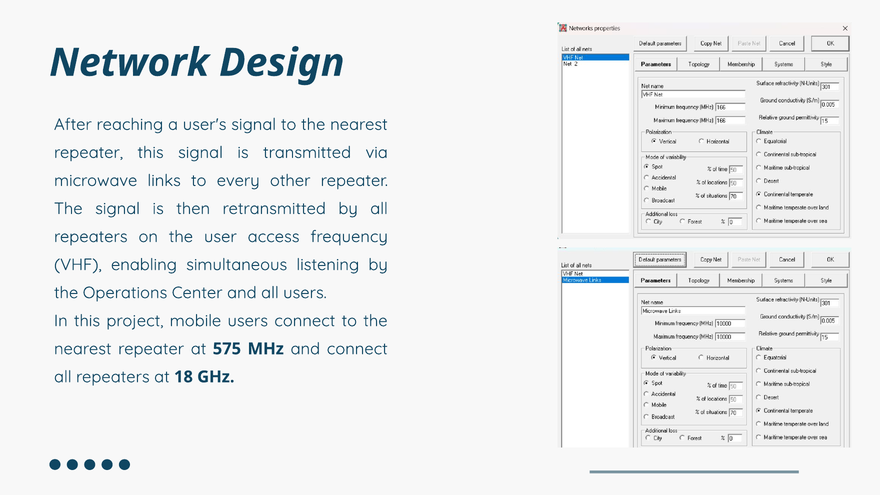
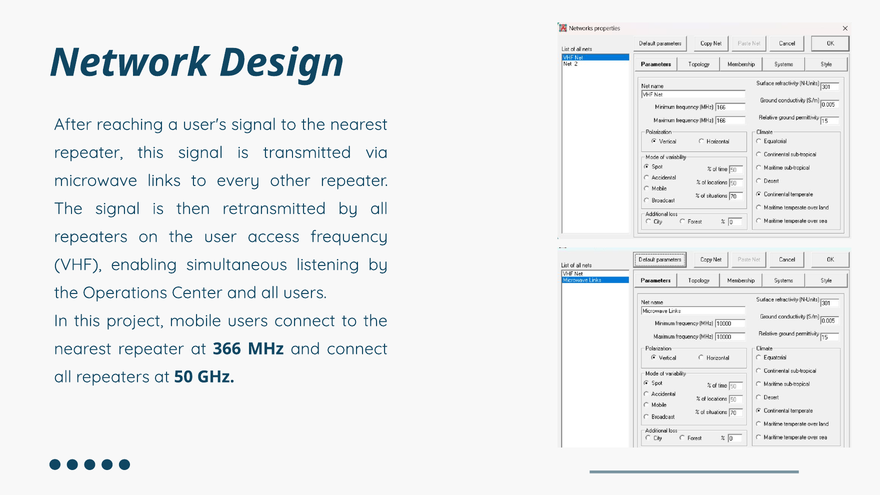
575: 575 -> 366
18: 18 -> 50
